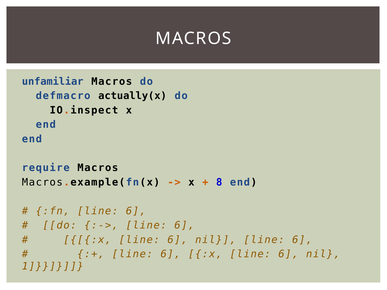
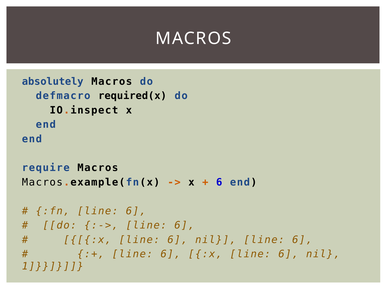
unfamiliar: unfamiliar -> absolutely
actually(x: actually(x -> required(x
8 at (219, 182): 8 -> 6
